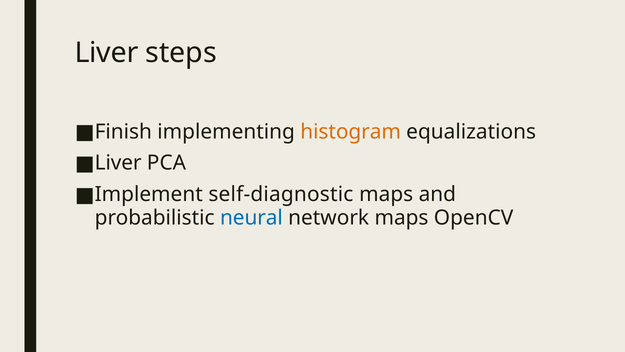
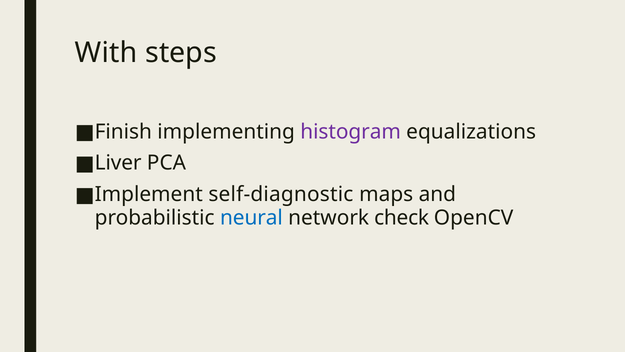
Liver at (107, 53): Liver -> With
histogram colour: orange -> purple
network maps: maps -> check
